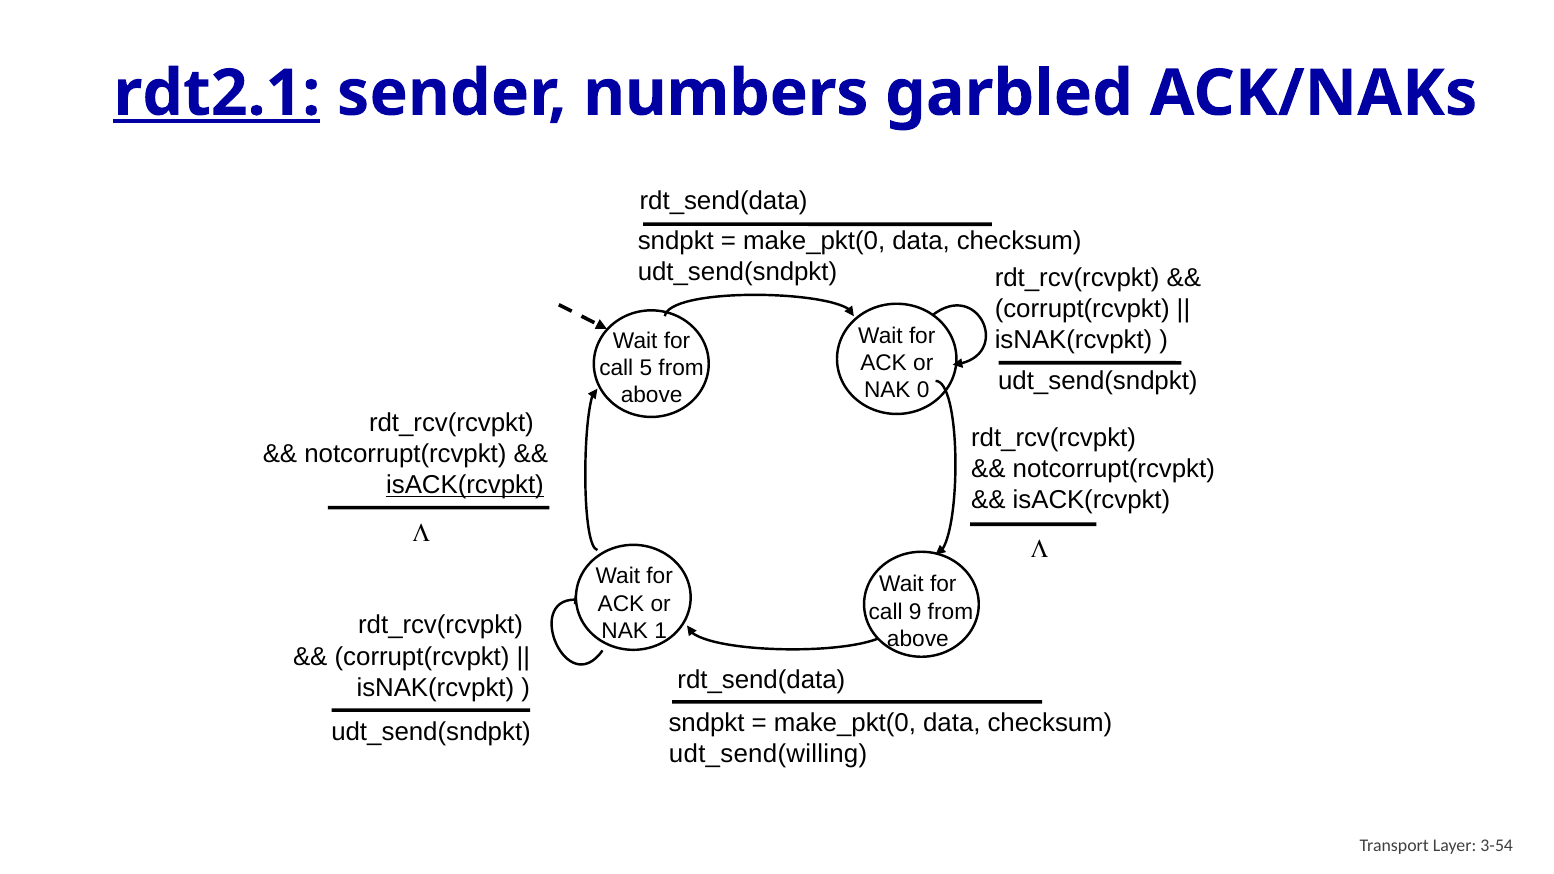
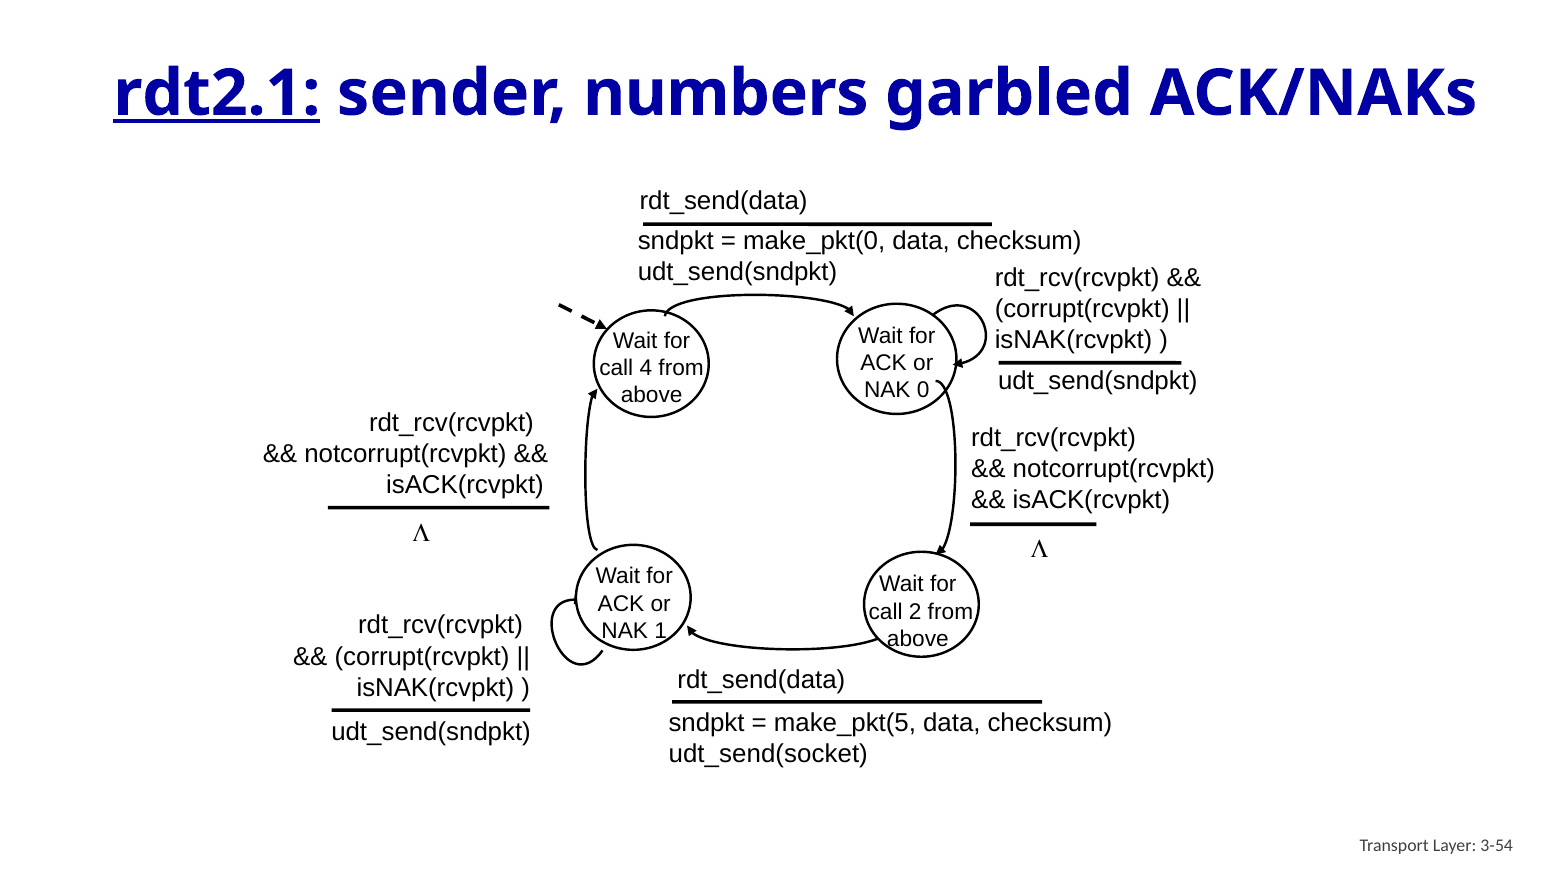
5: 5 -> 4
isACK(rcvpkt at (465, 486) underline: present -> none
9: 9 -> 2
make_pkt(0 at (845, 723): make_pkt(0 -> make_pkt(5
udt_send(willing: udt_send(willing -> udt_send(socket
